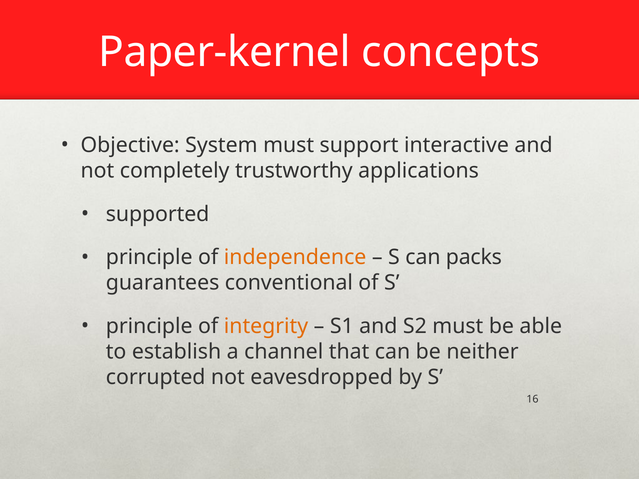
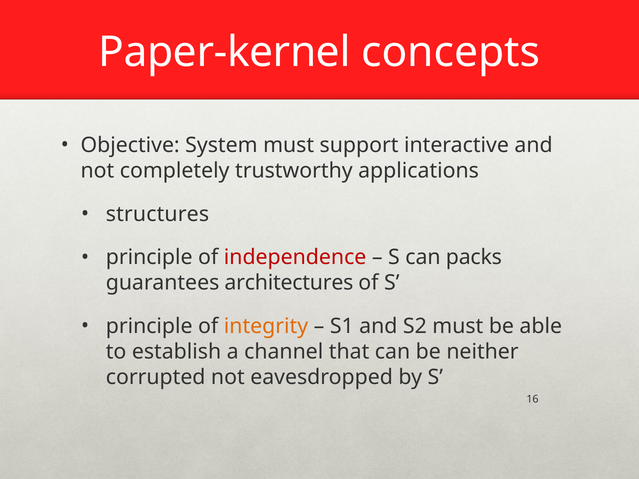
supported: supported -> structures
independence colour: orange -> red
conventional: conventional -> architectures
